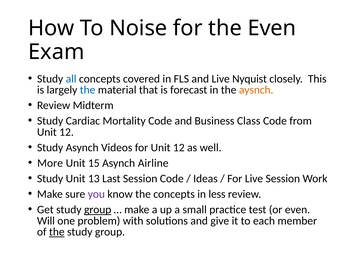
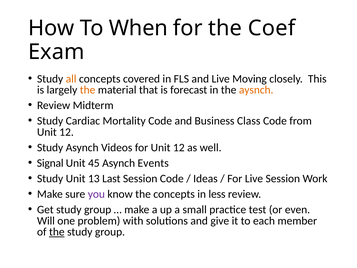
Noise: Noise -> When
the Even: Even -> Coef
all colour: blue -> orange
Nyquist: Nyquist -> Moving
the at (88, 90) colour: blue -> orange
More: More -> Signal
15: 15 -> 45
Airline: Airline -> Events
group at (98, 210) underline: present -> none
